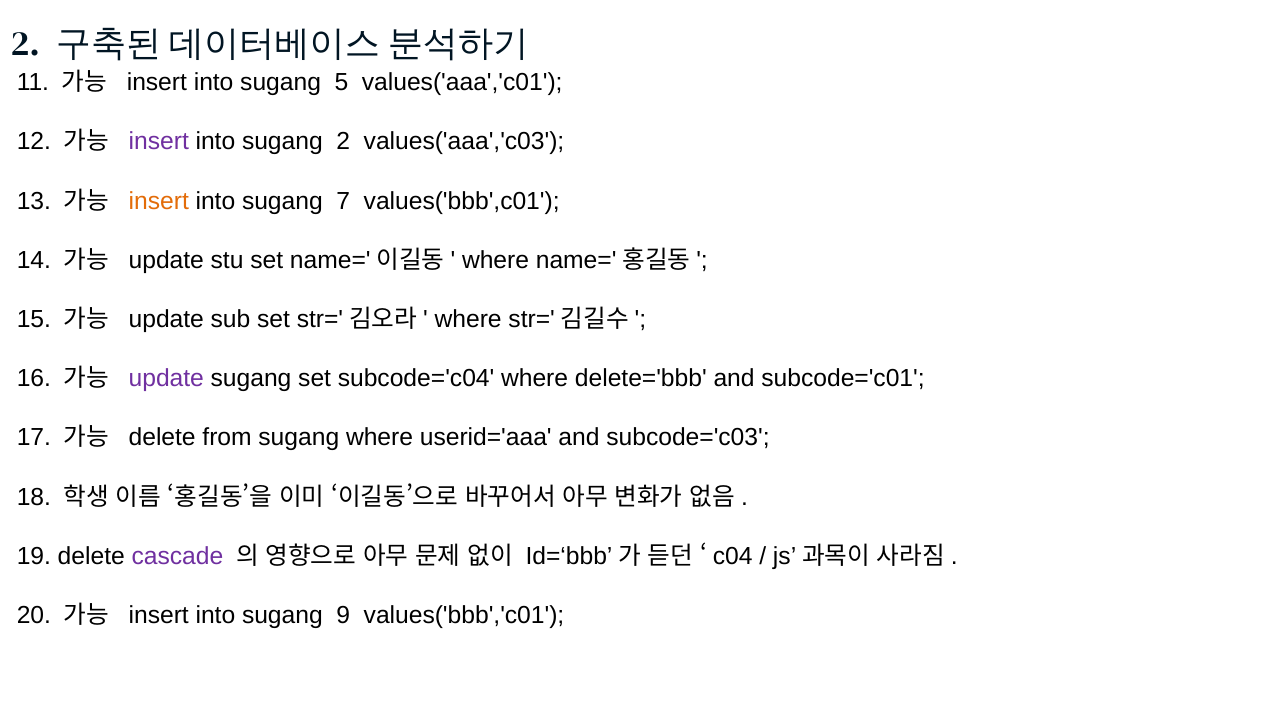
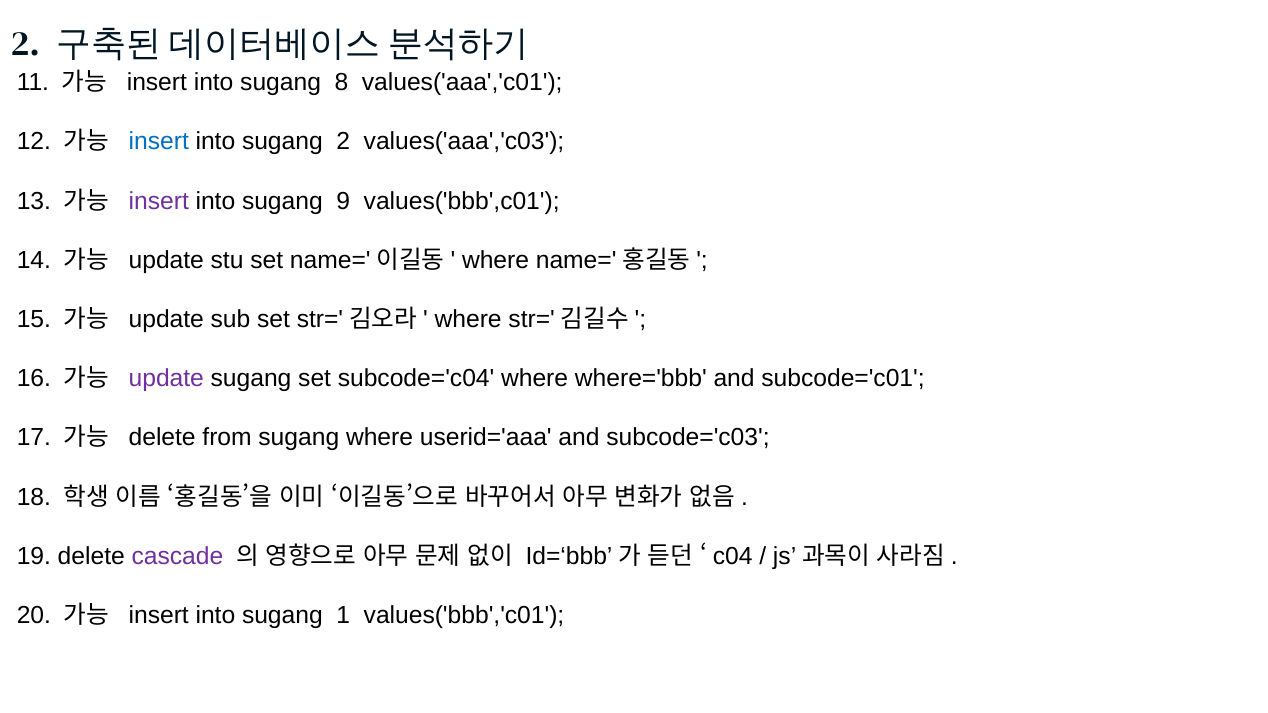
5: 5 -> 8
insert at (159, 142) colour: purple -> blue
insert at (159, 201) colour: orange -> purple
7: 7 -> 9
delete='bbb: delete='bbb -> where='bbb
9: 9 -> 1
